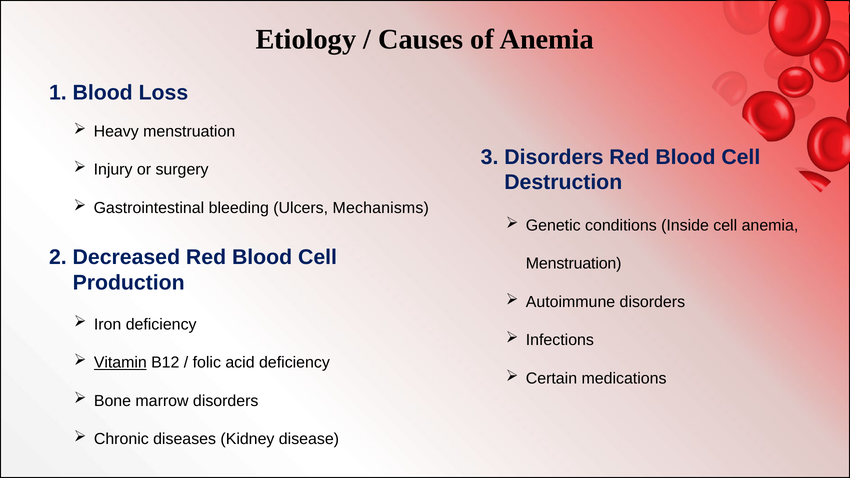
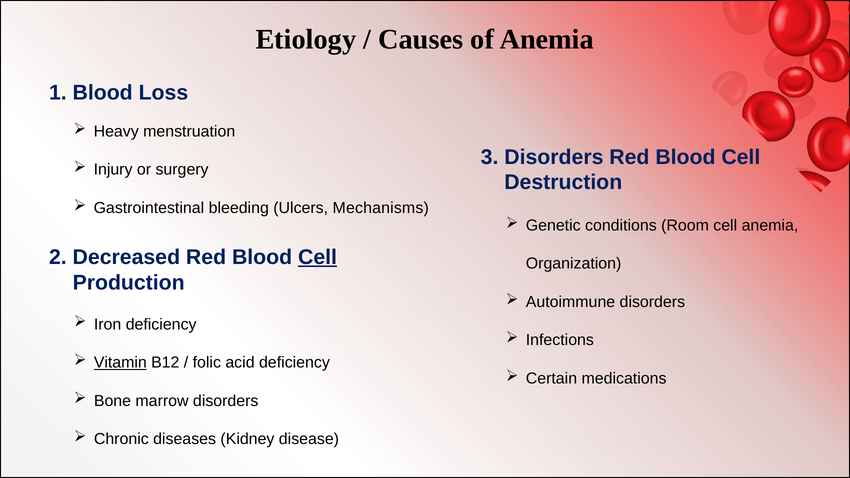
Inside: Inside -> Room
Cell at (317, 257) underline: none -> present
Menstruation at (574, 264): Menstruation -> Organization
